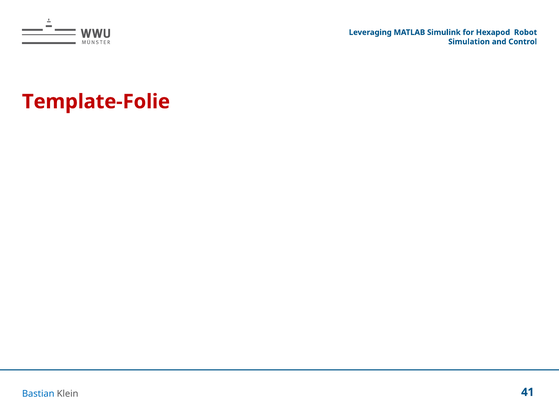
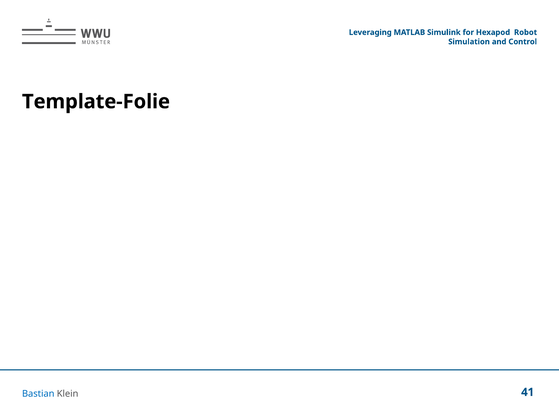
Template-Folie colour: red -> black
